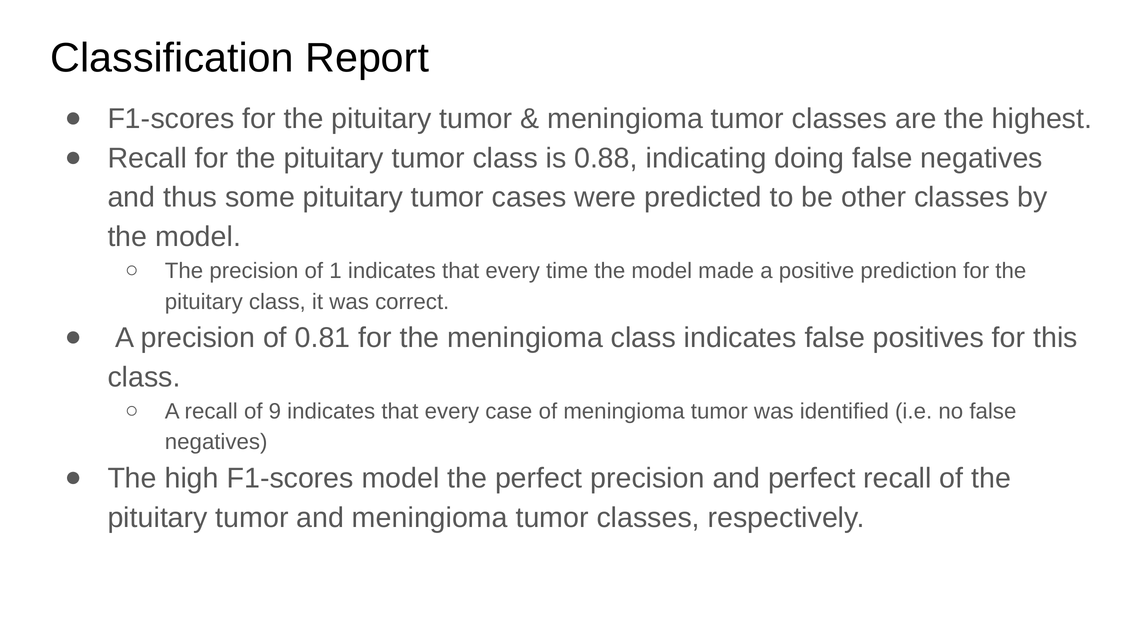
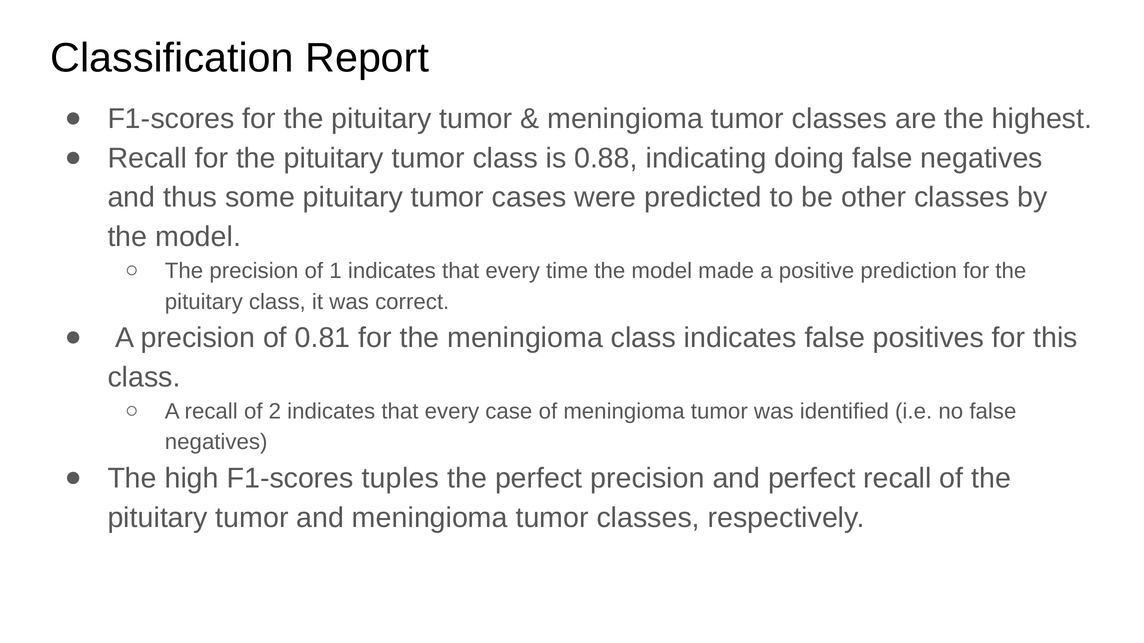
9: 9 -> 2
F1-scores model: model -> tuples
